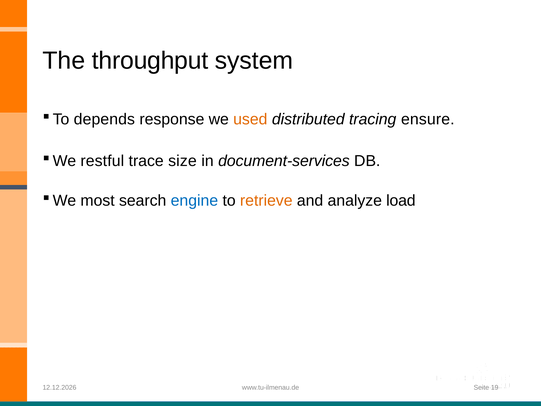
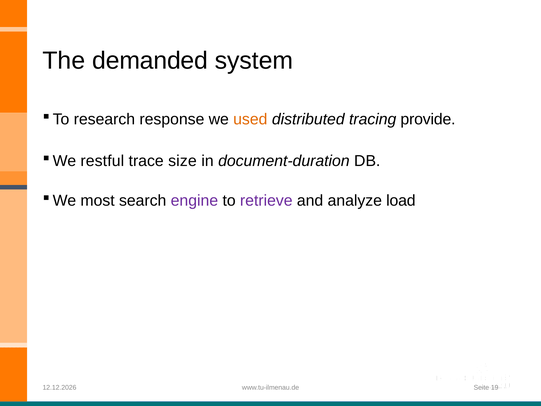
throughput: throughput -> demanded
depends: depends -> research
ensure: ensure -> provide
document-services: document-services -> document-duration
engine colour: blue -> purple
retrieve colour: orange -> purple
